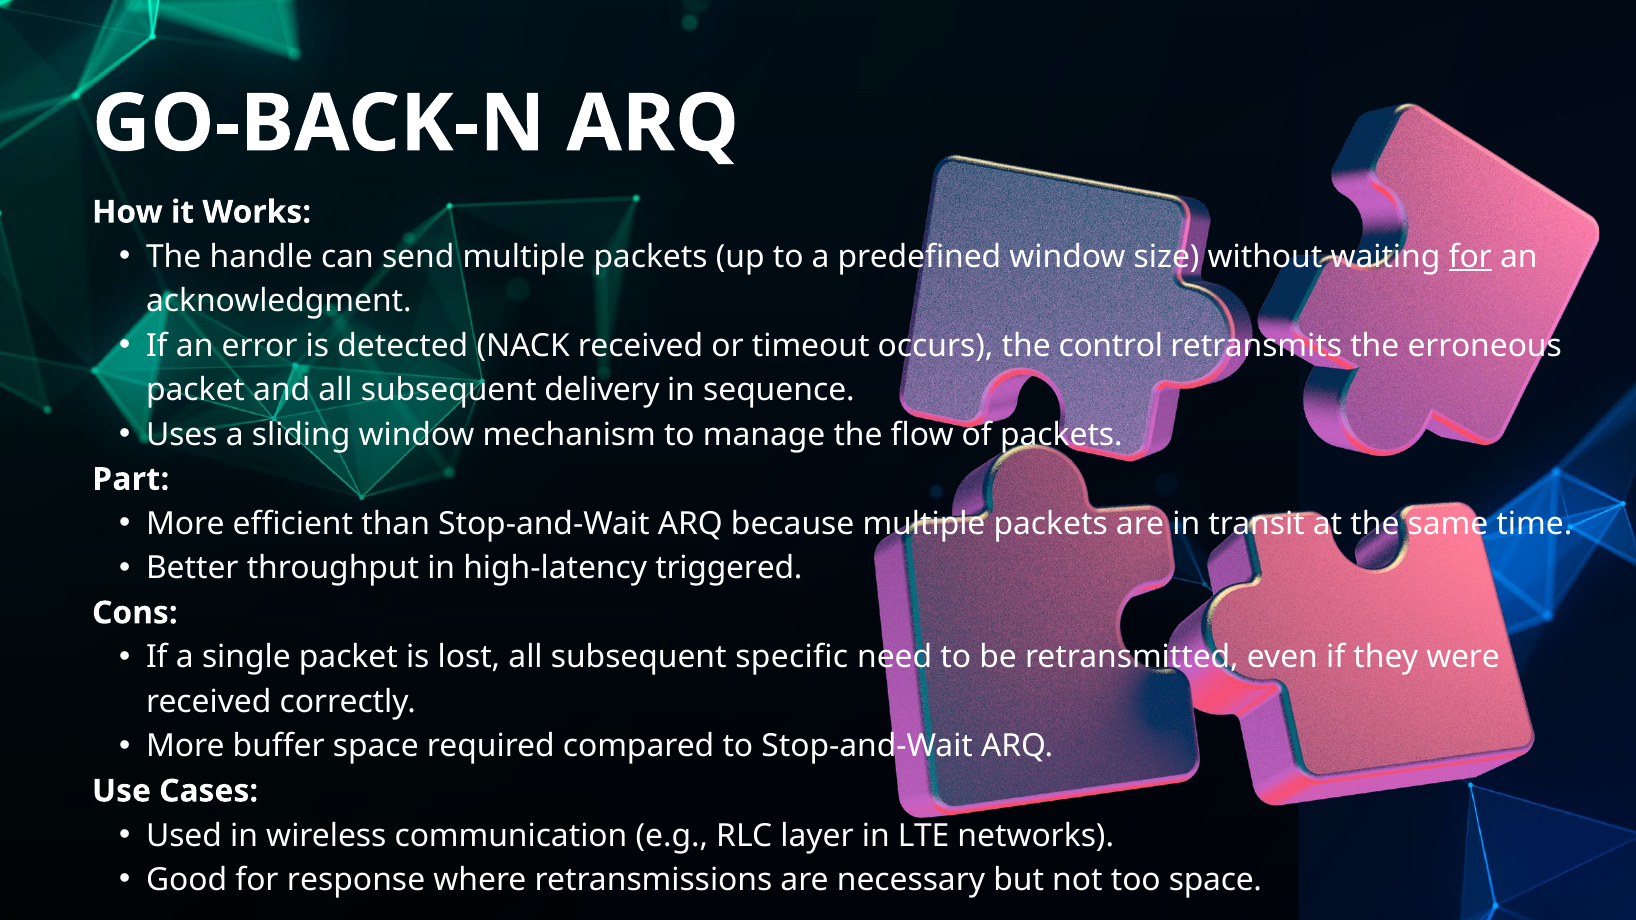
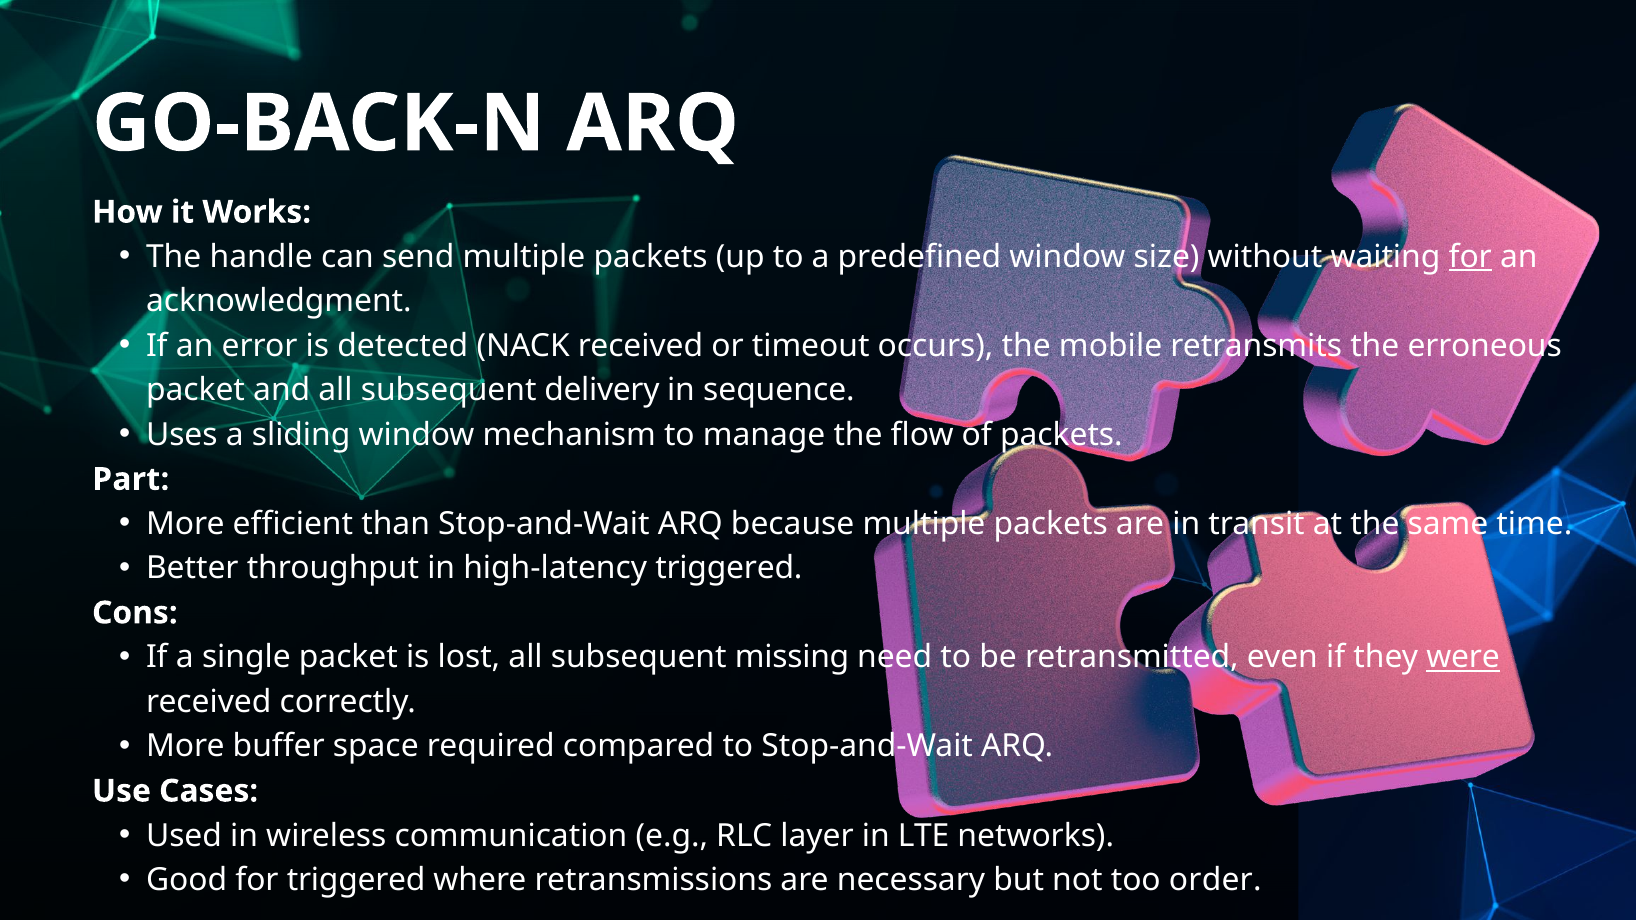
control: control -> mobile
specific: specific -> missing
were underline: none -> present
for response: response -> triggered
too space: space -> order
